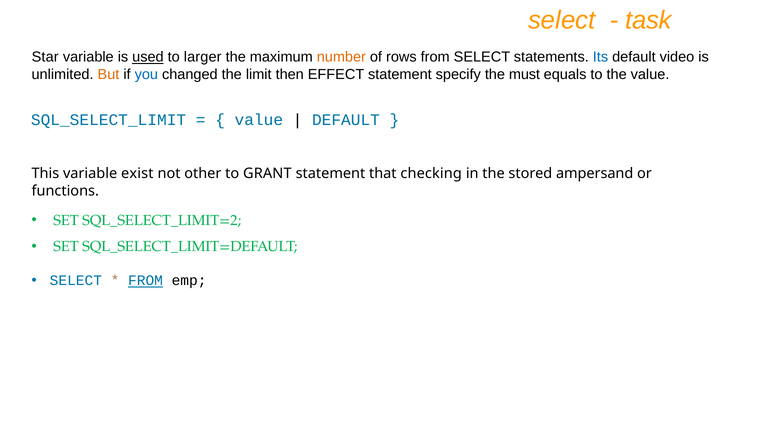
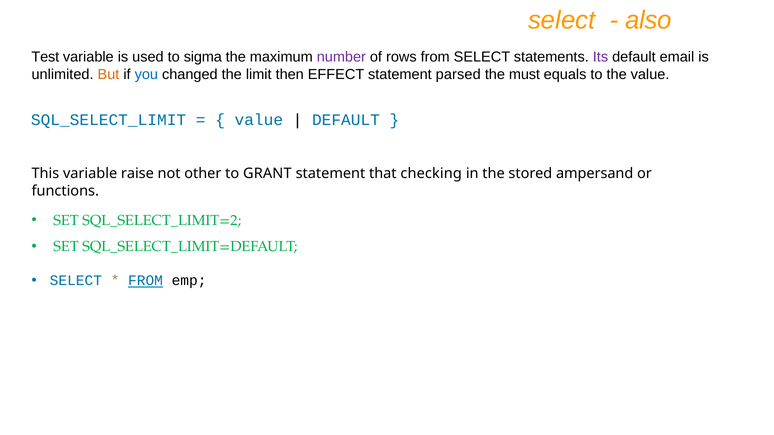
task: task -> also
Star: Star -> Test
used underline: present -> none
larger: larger -> sigma
number colour: orange -> purple
Its colour: blue -> purple
video: video -> email
specify: specify -> parsed
exist: exist -> raise
